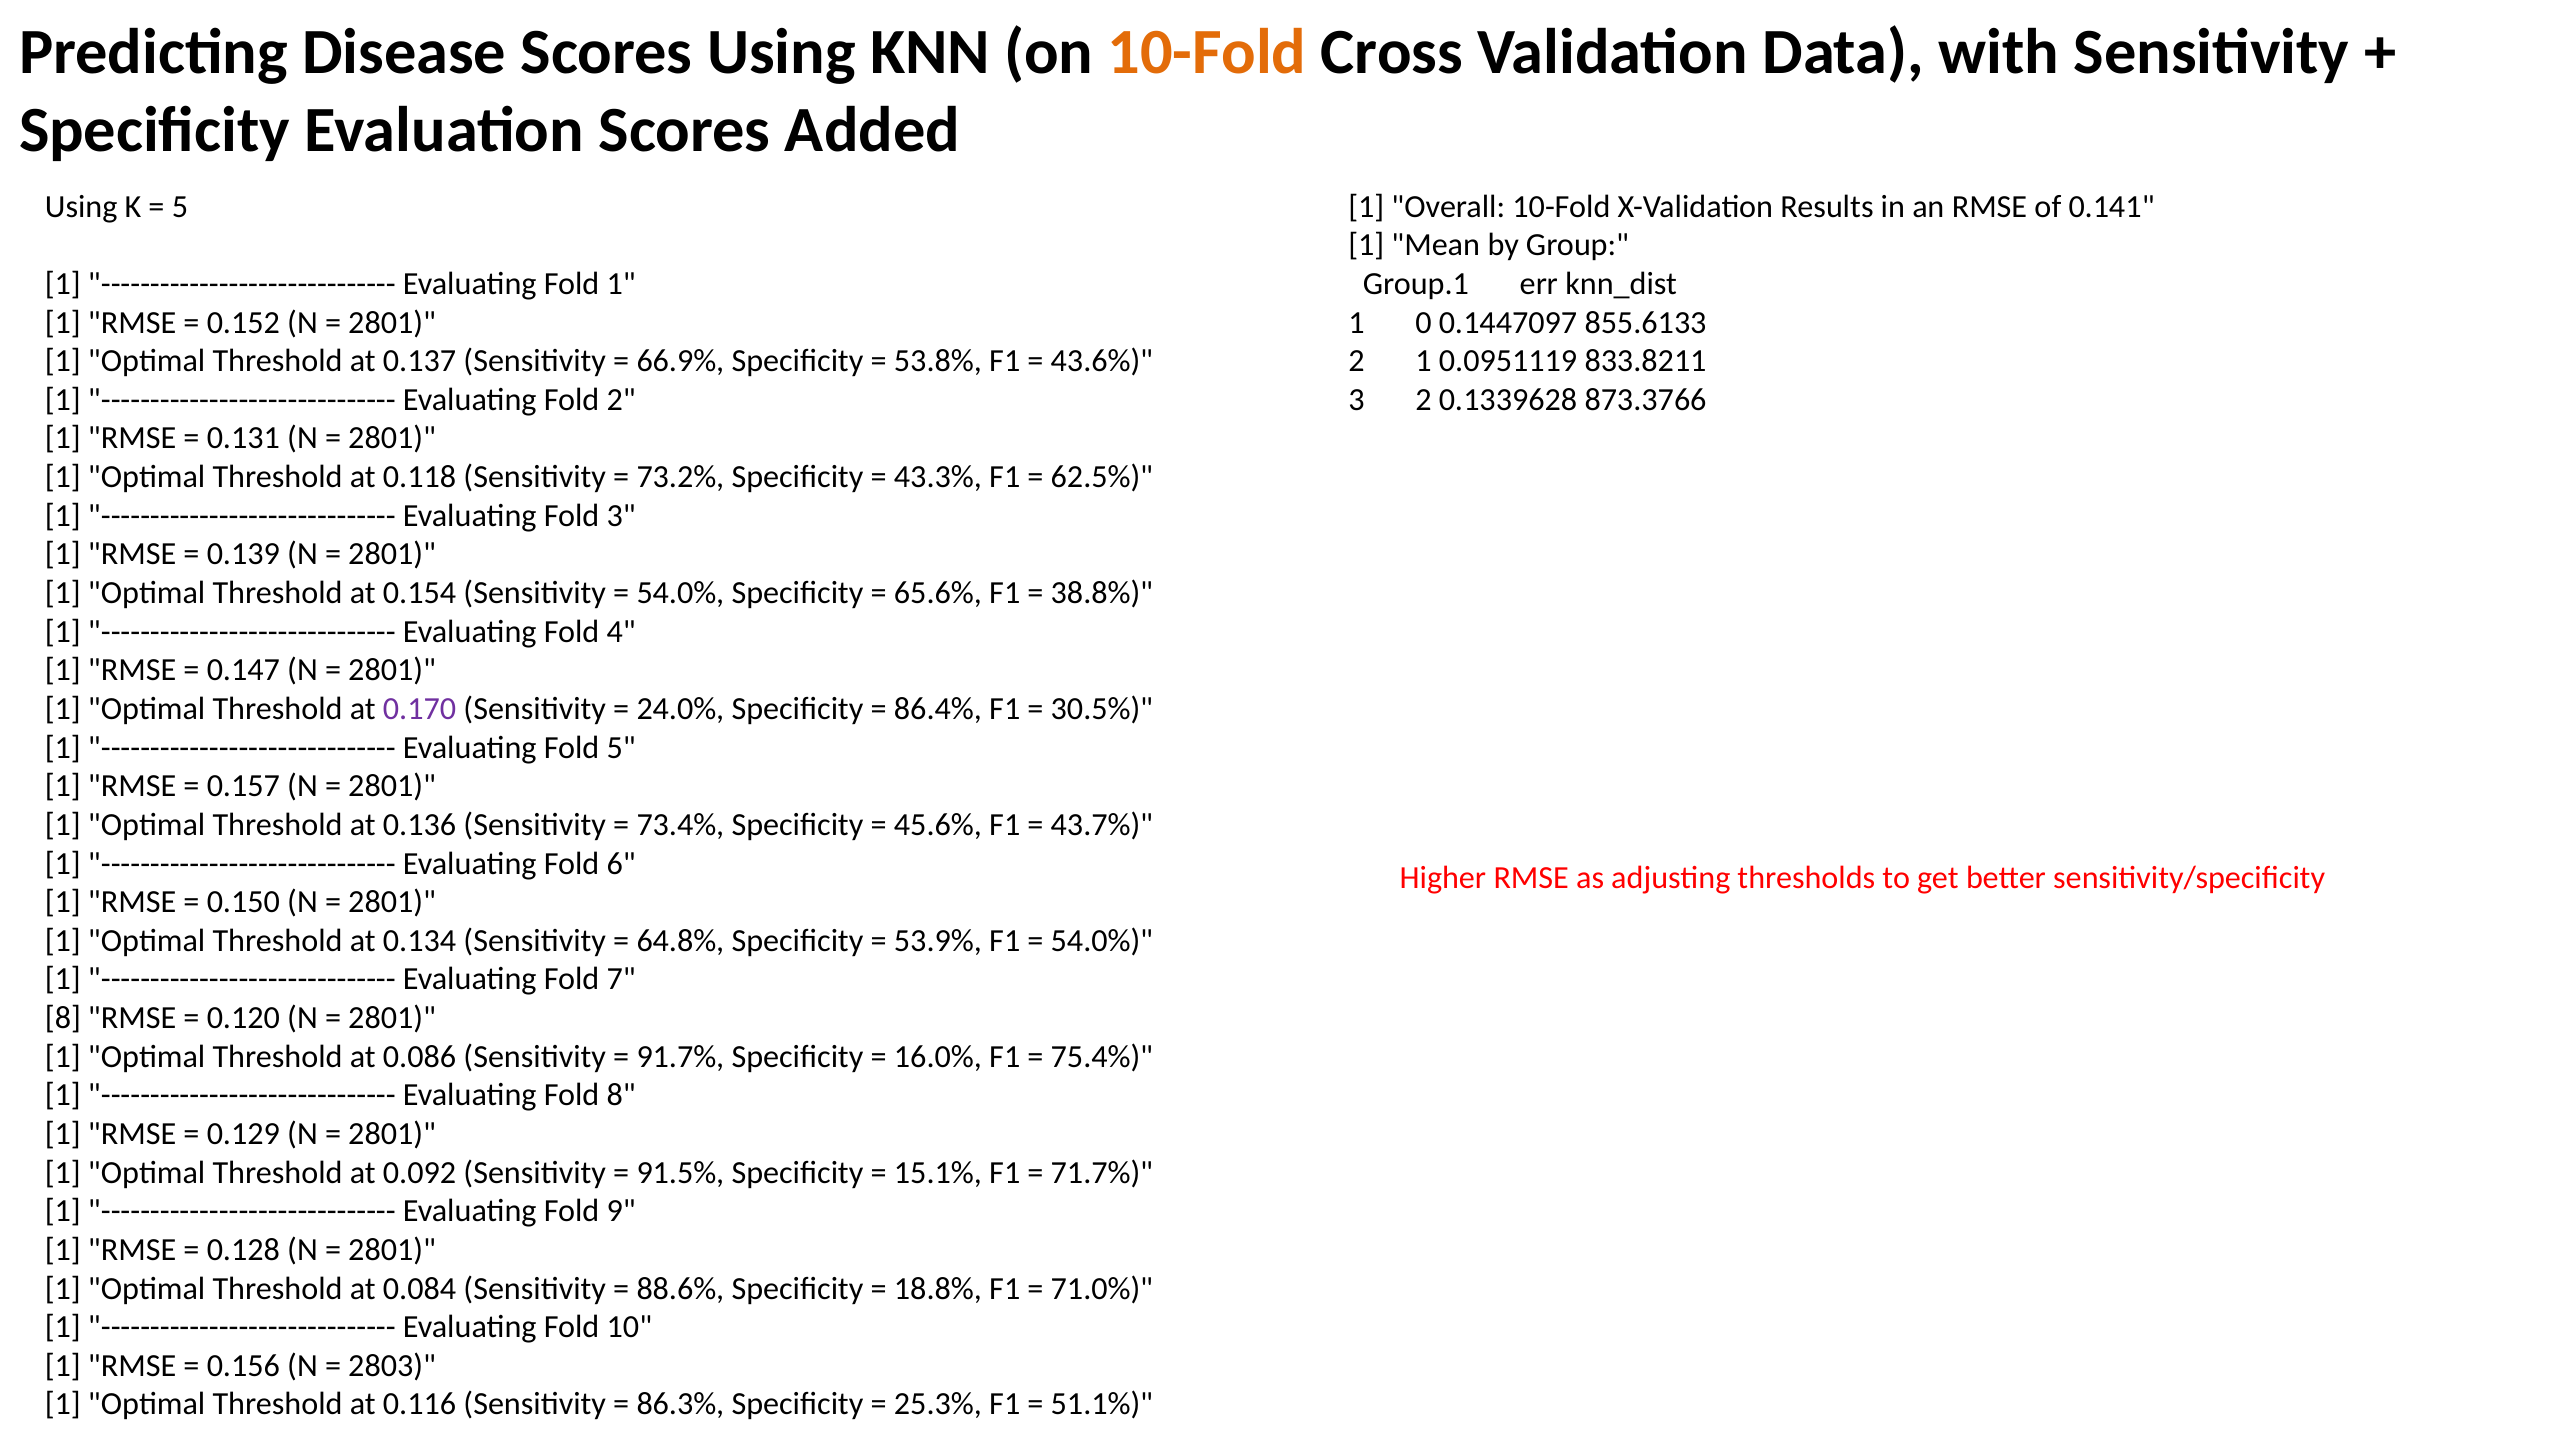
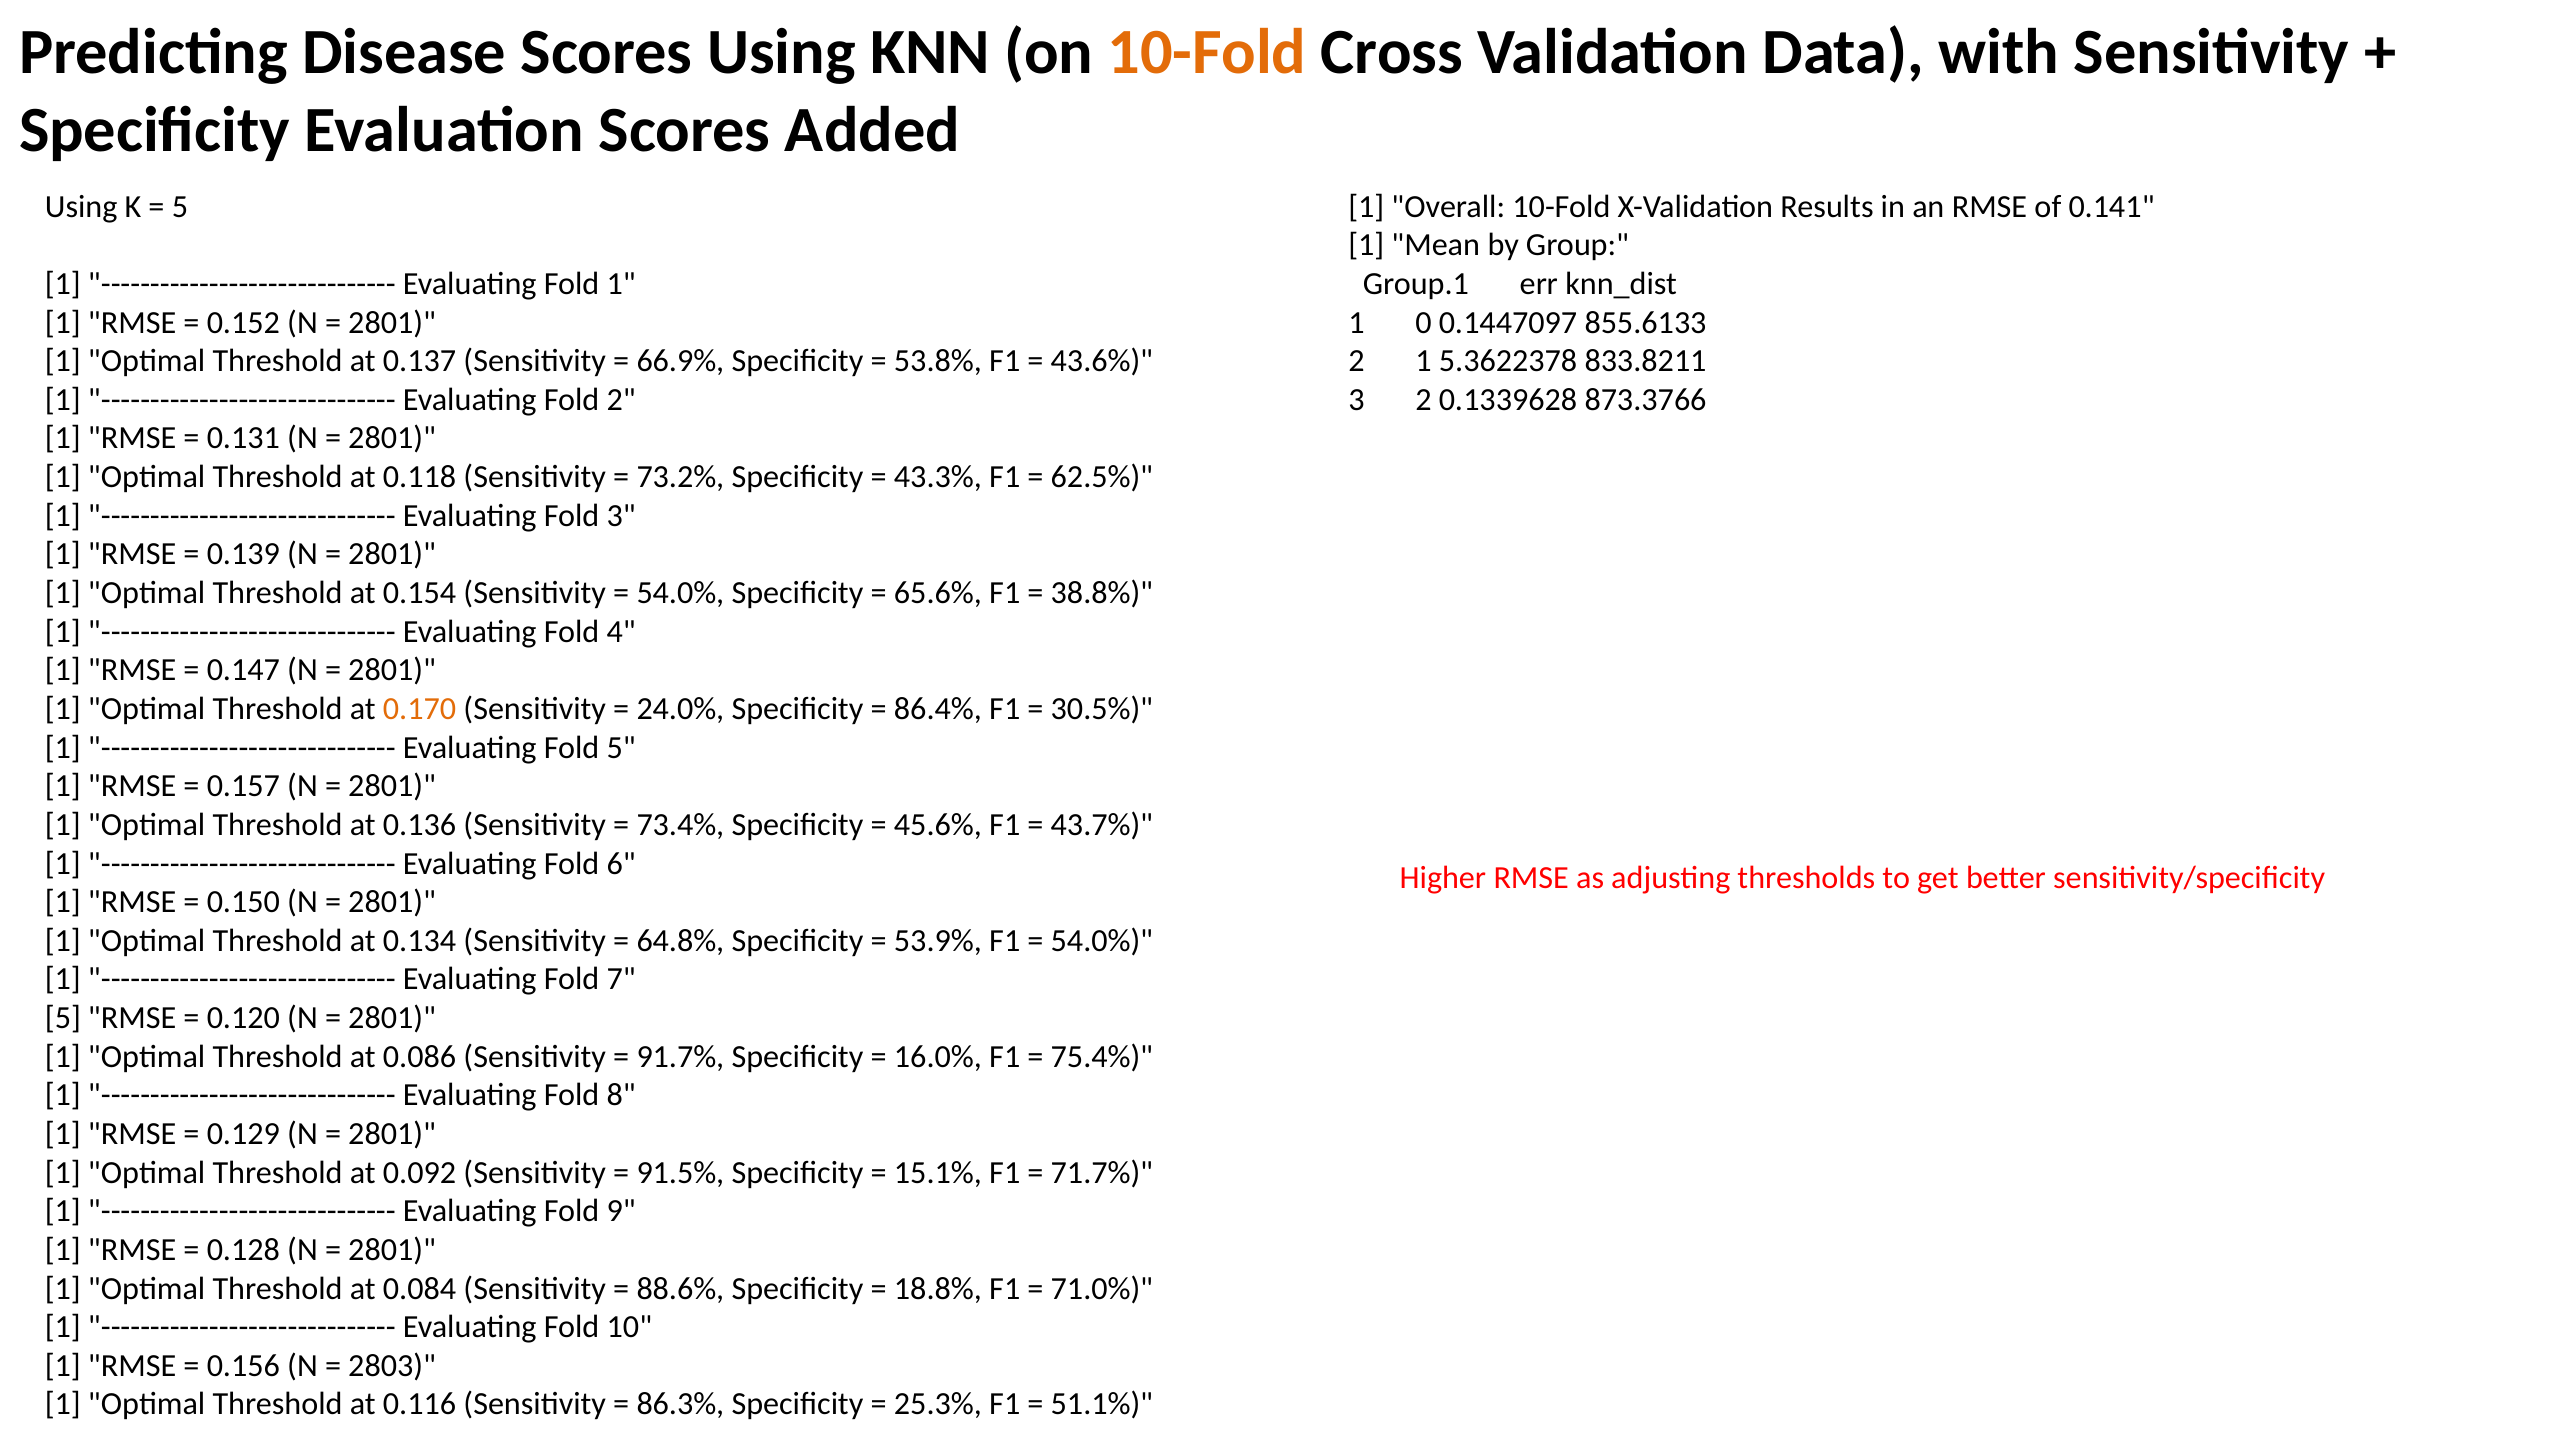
0.0951119: 0.0951119 -> 5.3622378
0.170 colour: purple -> orange
8 at (63, 1018): 8 -> 5
